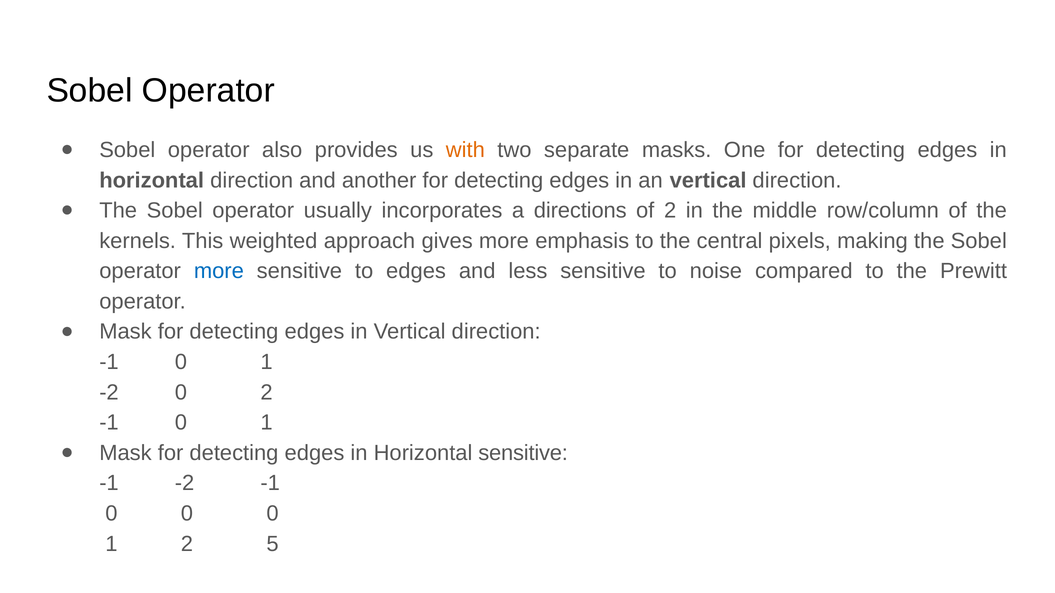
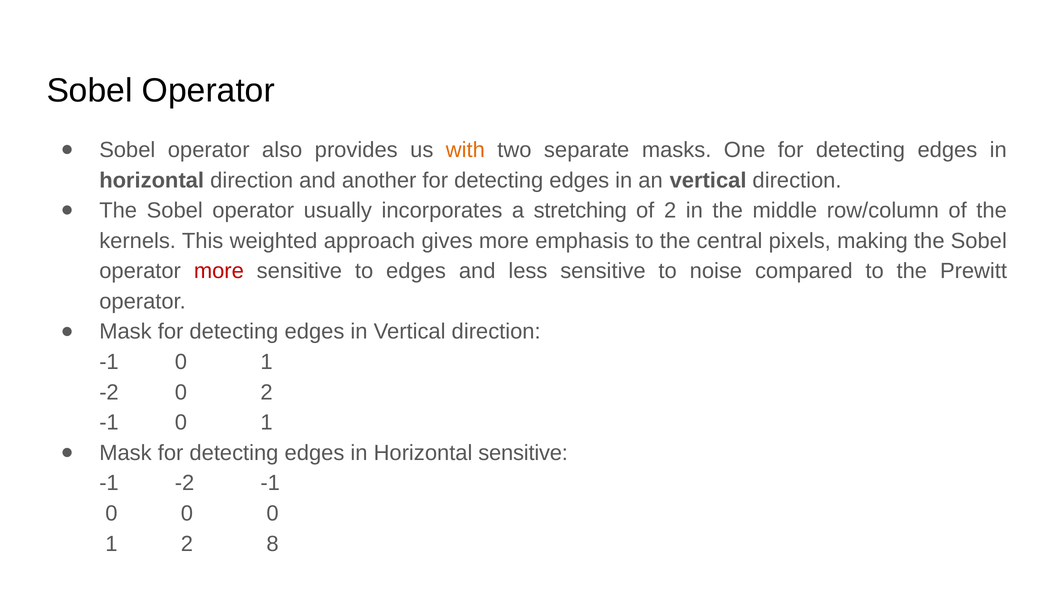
directions: directions -> stretching
more at (219, 271) colour: blue -> red
5: 5 -> 8
